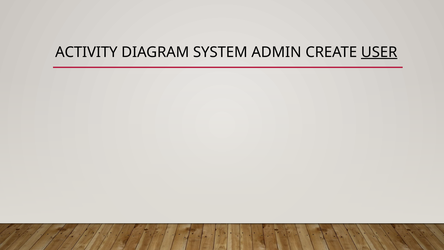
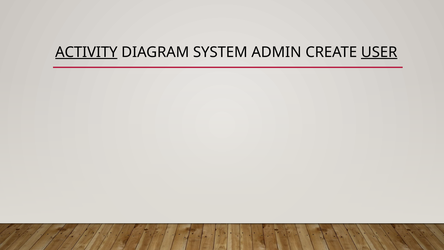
ACTIVITY underline: none -> present
